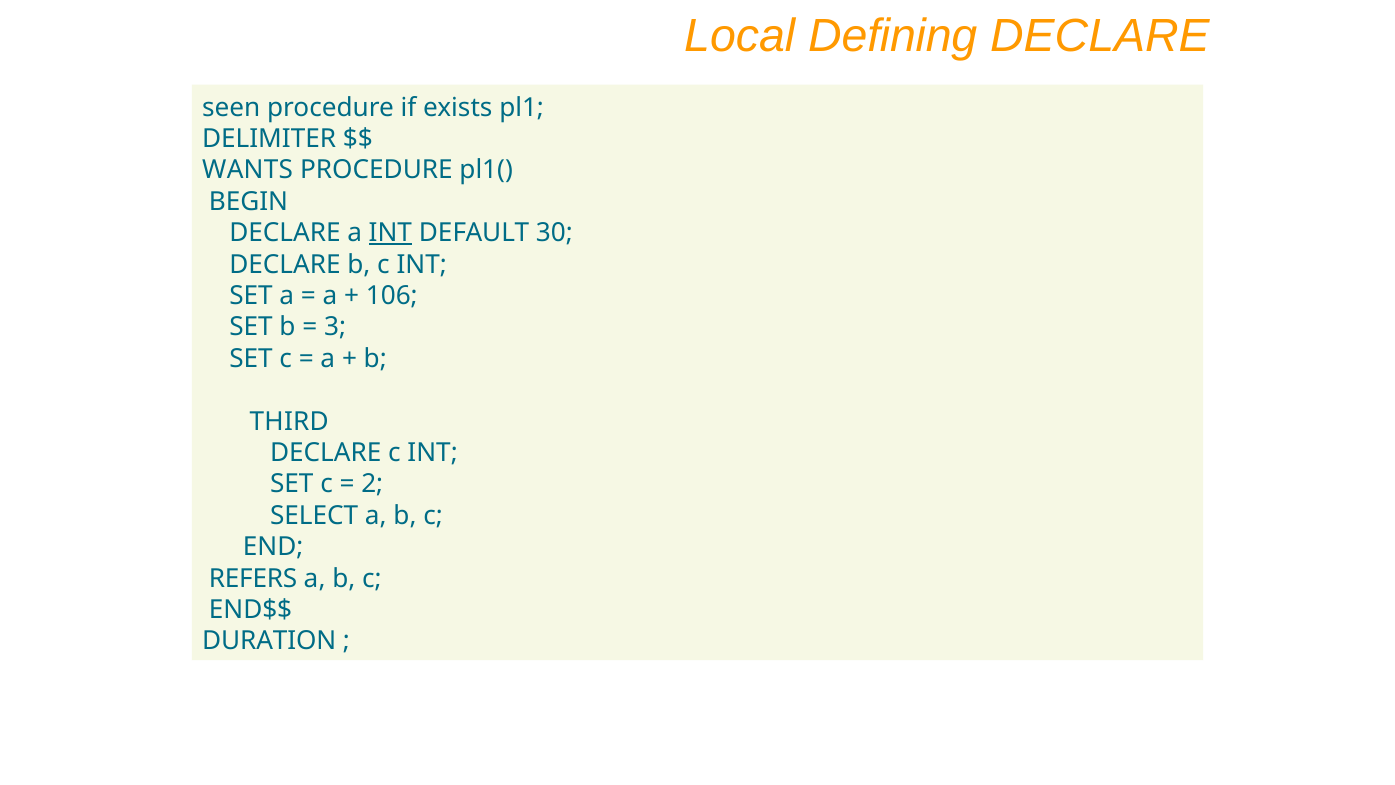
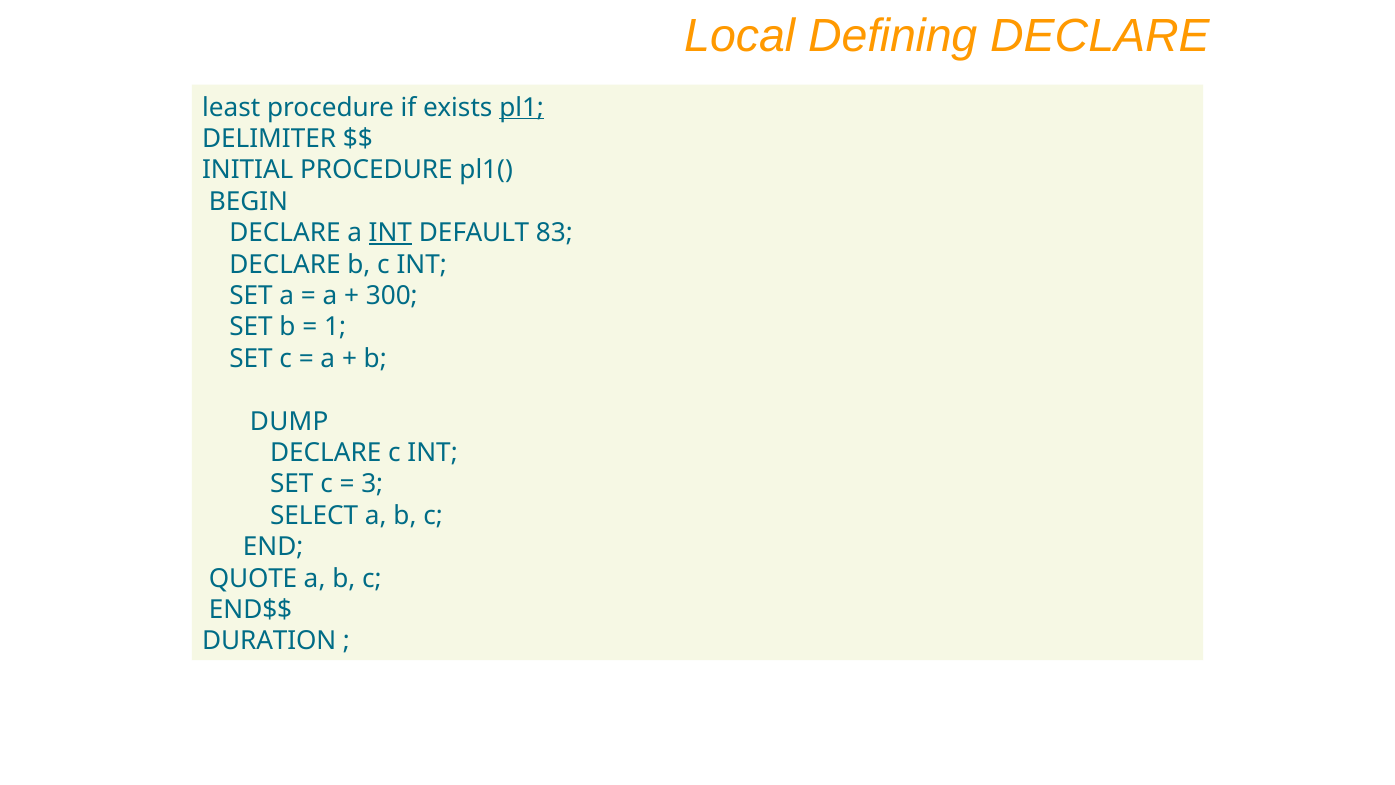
seen: seen -> least
pl1 underline: none -> present
WANTS: WANTS -> INITIAL
30: 30 -> 83
106: 106 -> 300
3: 3 -> 1
THIRD: THIRD -> DUMP
2: 2 -> 3
REFERS: REFERS -> QUOTE
